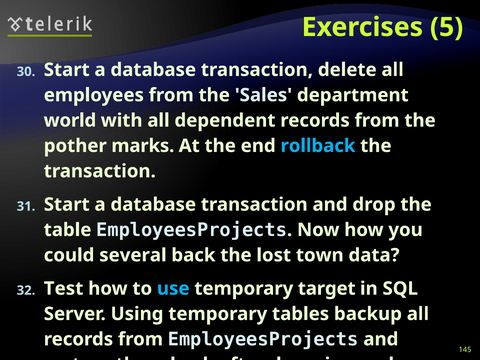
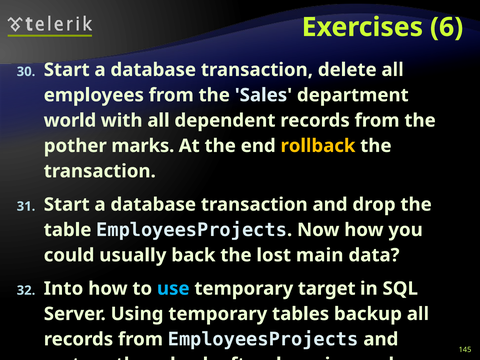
5: 5 -> 6
rollback colour: light blue -> yellow
several: several -> usually
town: town -> main
Test: Test -> Into
